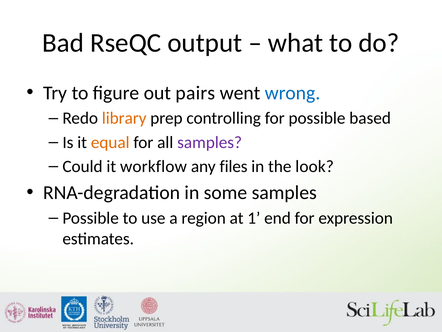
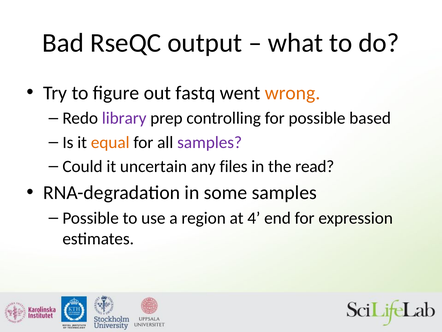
pairs: pairs -> fastq
wrong colour: blue -> orange
library colour: orange -> purple
workflow: workflow -> uncertain
look: look -> read
1: 1 -> 4
